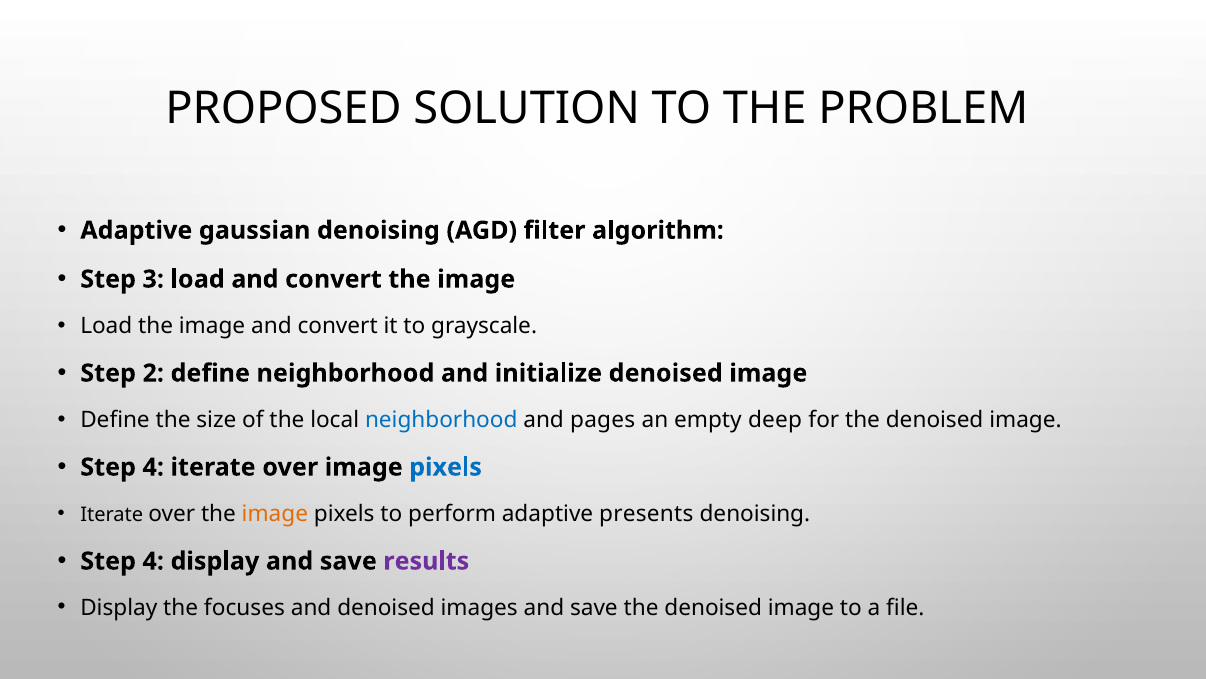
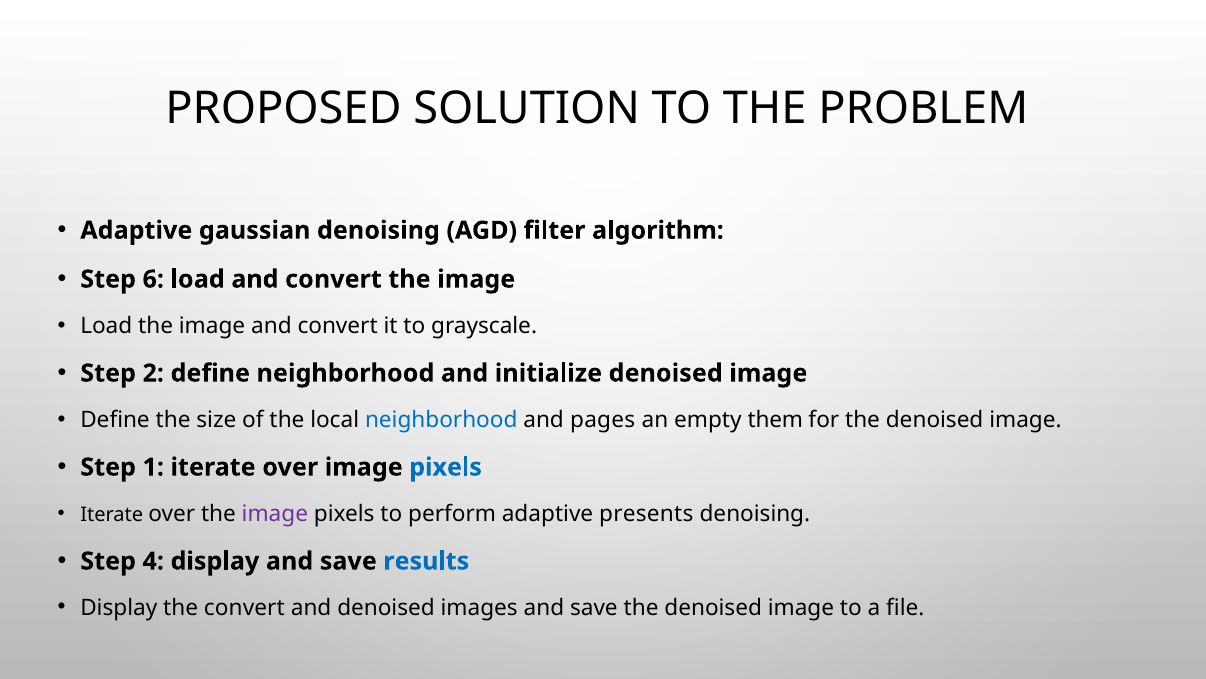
3: 3 -> 6
deep: deep -> them
4 at (153, 467): 4 -> 1
image at (275, 513) colour: orange -> purple
results colour: purple -> blue
the focuses: focuses -> convert
